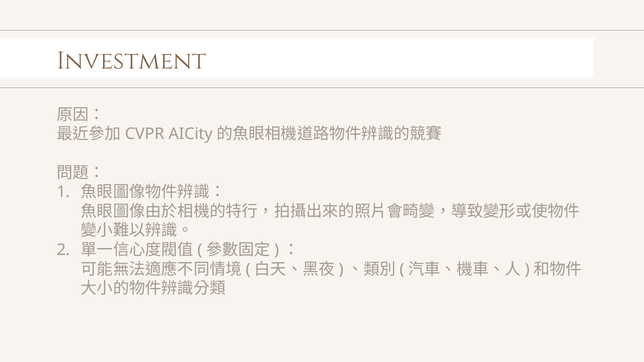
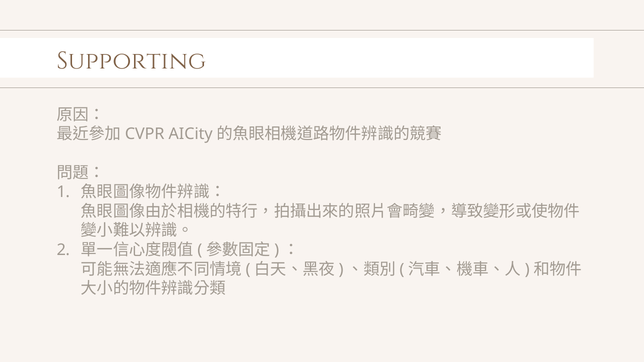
Investment: Investment -> Supporting
